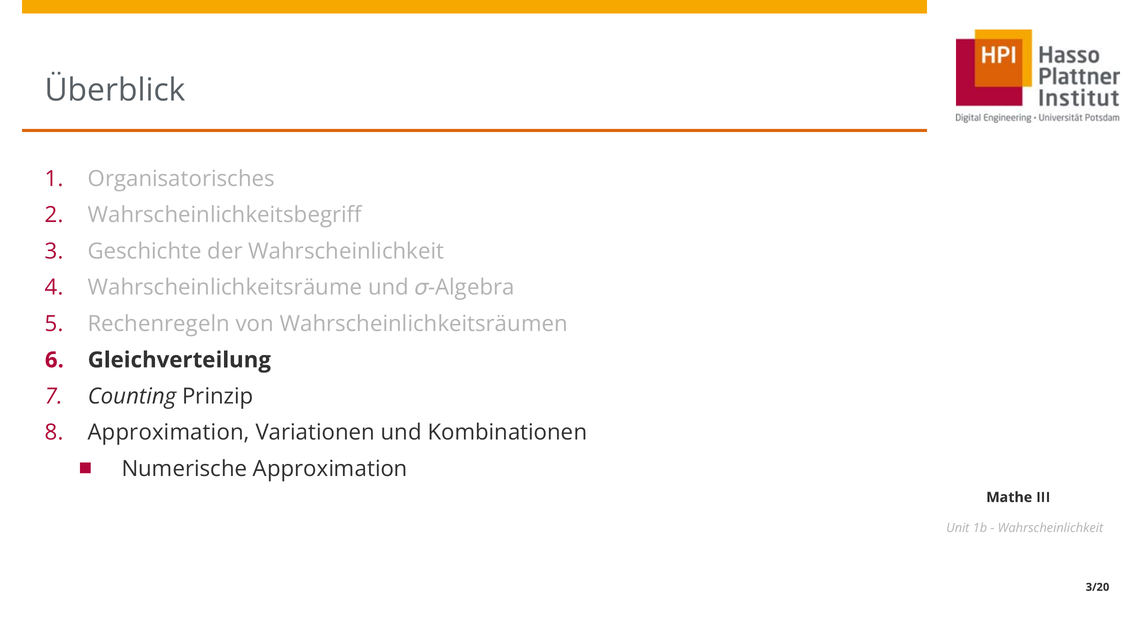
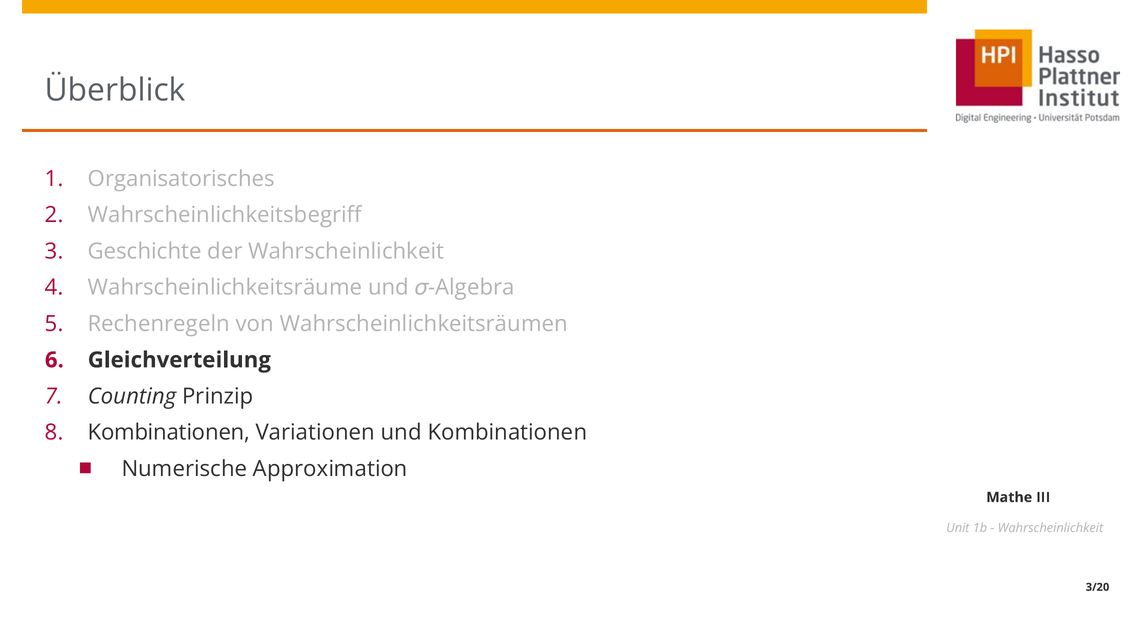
Approximation at (169, 432): Approximation -> Kombinationen
